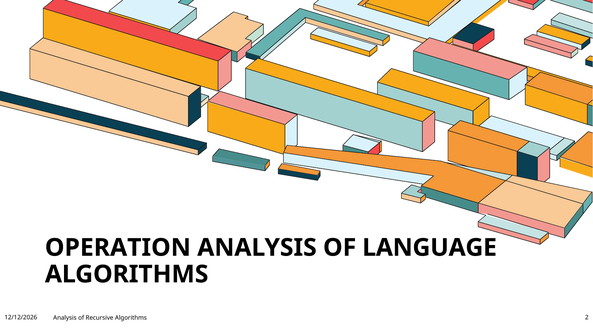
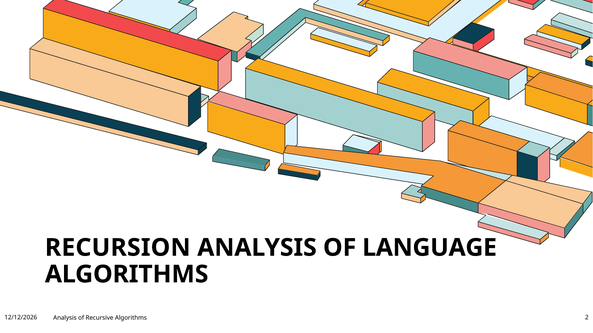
OPERATION: OPERATION -> RECURSION
